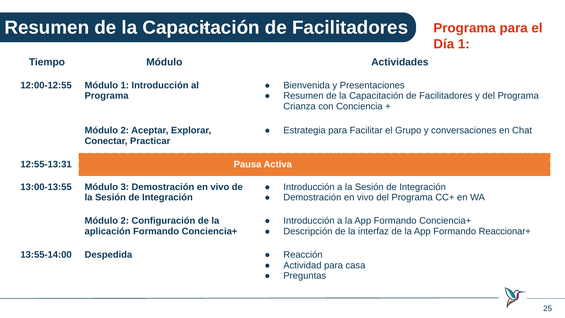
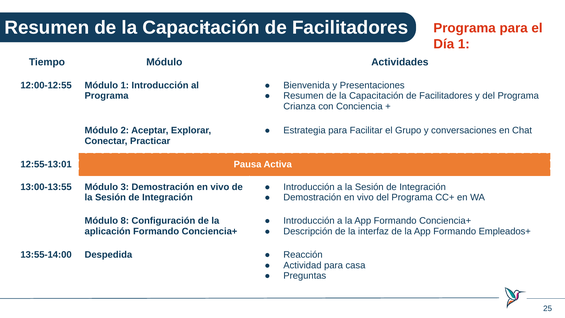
12:55-13:31: 12:55-13:31 -> 12:55-13:01
2 at (125, 221): 2 -> 8
Reaccionar+: Reaccionar+ -> Empleados+
